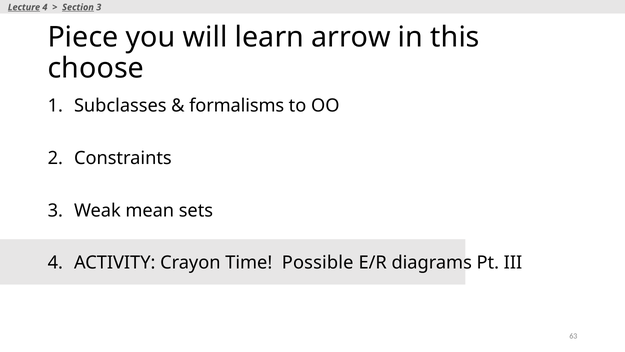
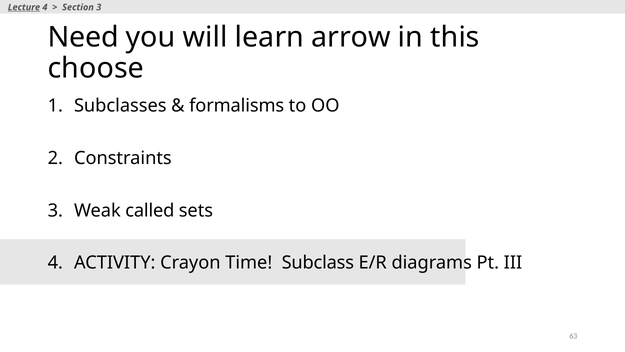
Section underline: present -> none
Piece: Piece -> Need
mean: mean -> called
Possible: Possible -> Subclass
